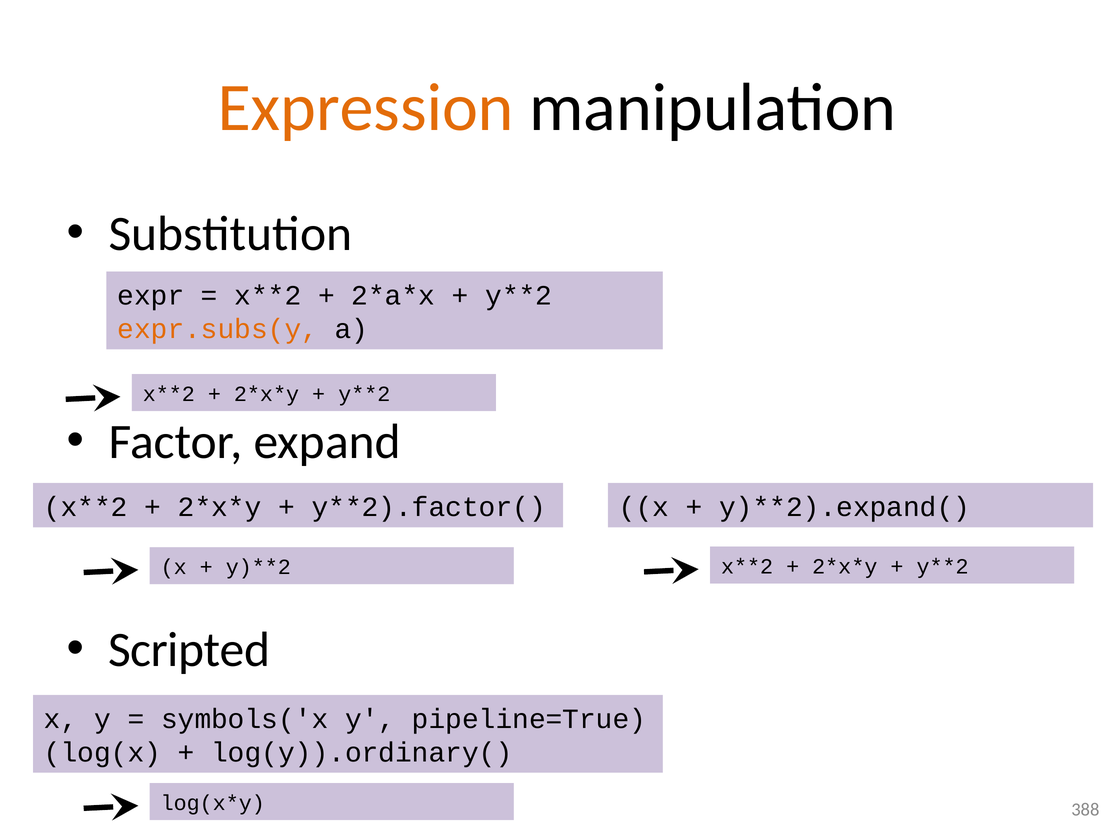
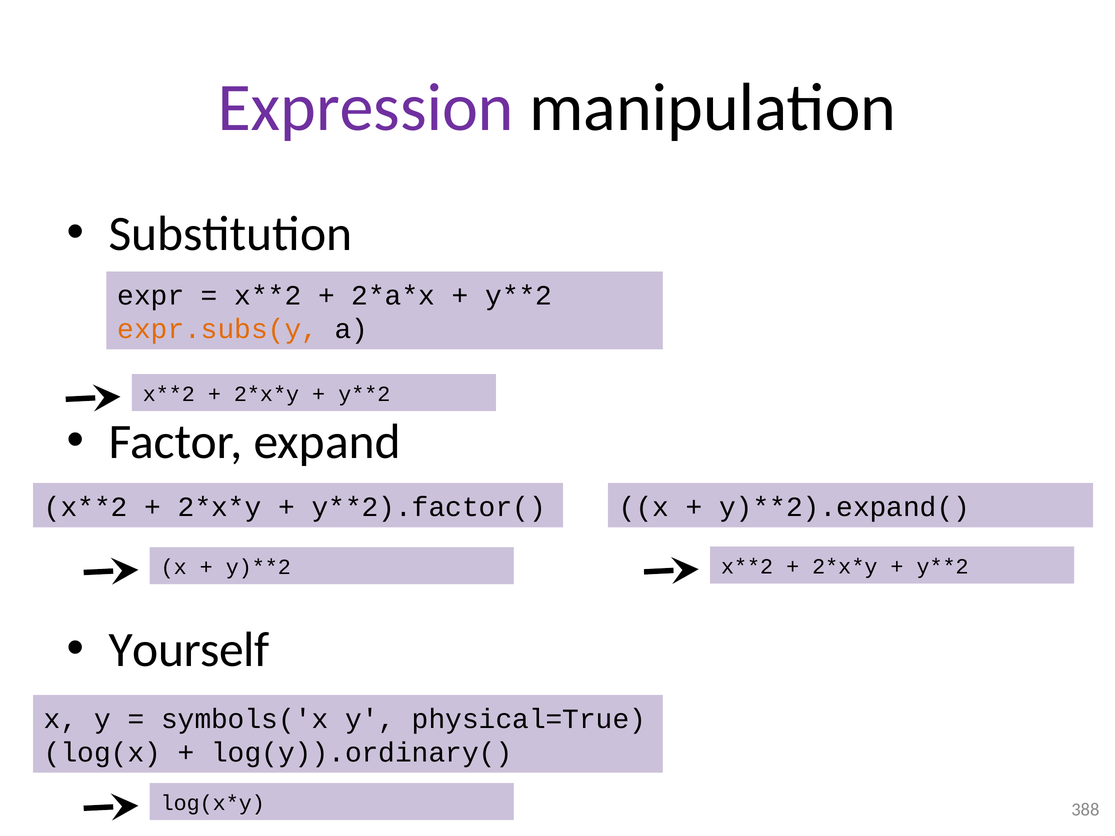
Expression colour: orange -> purple
Scripted: Scripted -> Yourself
pipeline=True: pipeline=True -> physical=True
